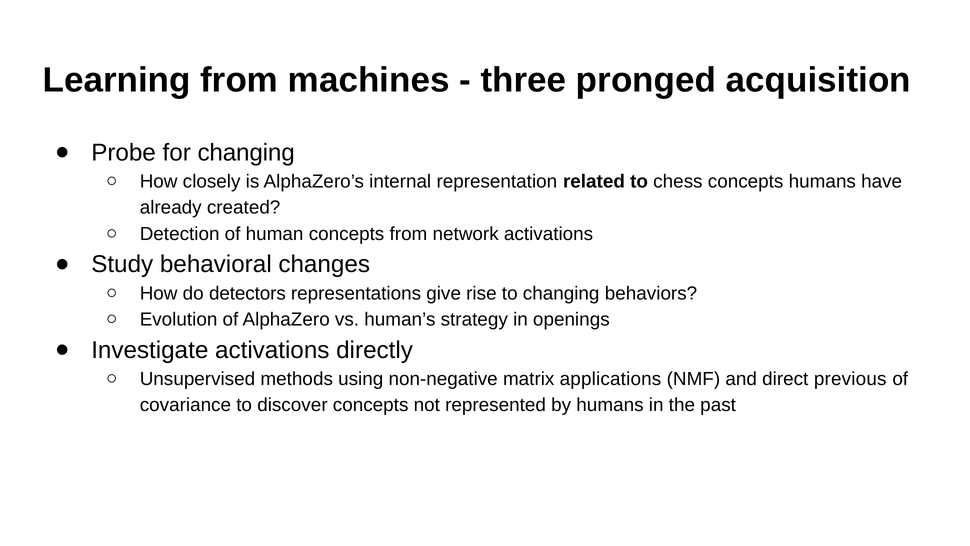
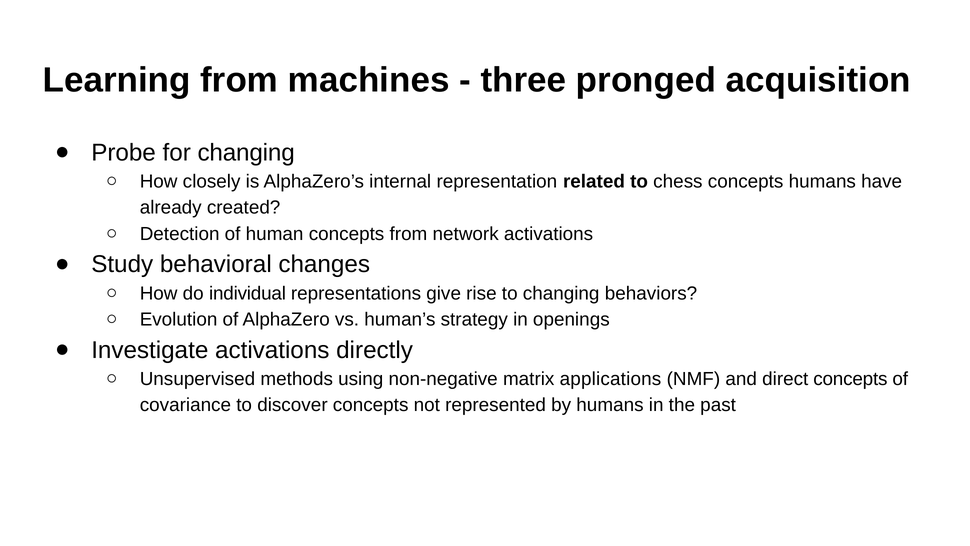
detectors: detectors -> individual
direct previous: previous -> concepts
